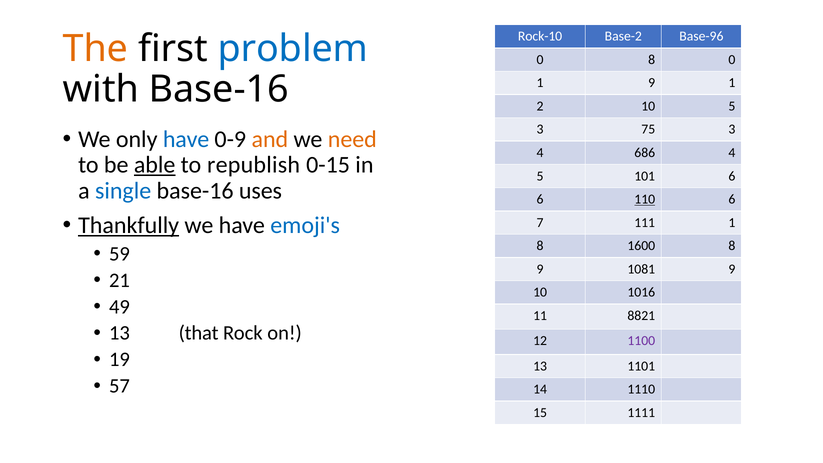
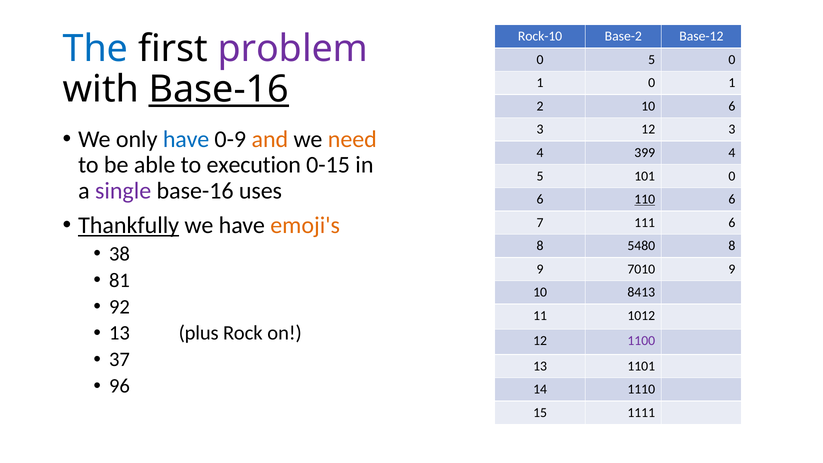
Base-96: Base-96 -> Base-12
The colour: orange -> blue
problem colour: blue -> purple
0 8: 8 -> 5
1 9: 9 -> 0
Base-16 at (219, 89) underline: none -> present
10 5: 5 -> 6
3 75: 75 -> 12
686: 686 -> 399
able underline: present -> none
republish: republish -> execution
101 6: 6 -> 0
single colour: blue -> purple
emoji's colour: blue -> orange
111 1: 1 -> 6
1600: 1600 -> 5480
59: 59 -> 38
1081: 1081 -> 7010
21: 21 -> 81
1016: 1016 -> 8413
49: 49 -> 92
8821: 8821 -> 1012
that: that -> plus
19: 19 -> 37
57: 57 -> 96
